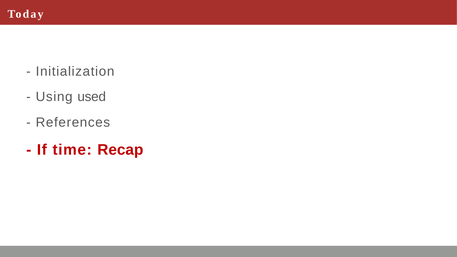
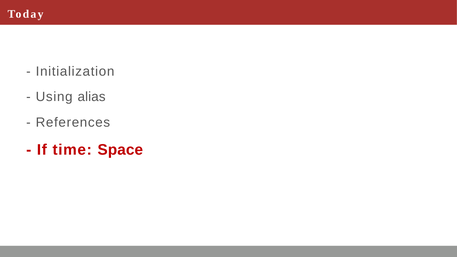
used: used -> alias
Recap: Recap -> Space
